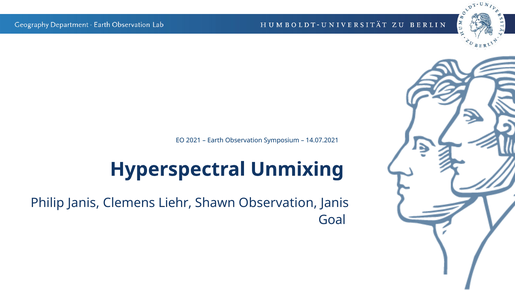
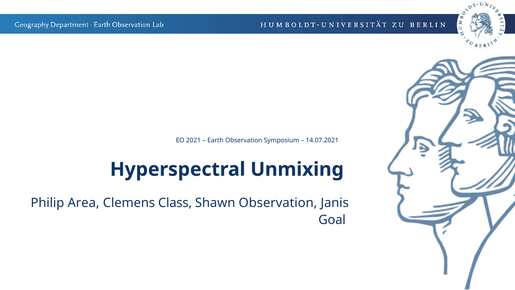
Philip Janis: Janis -> Area
Liehr: Liehr -> Class
